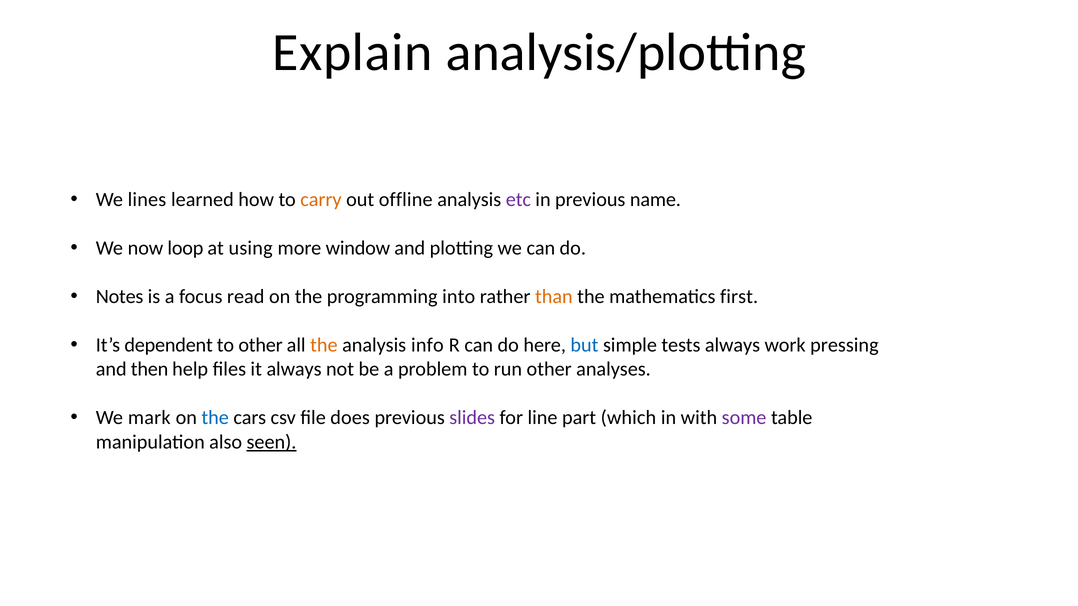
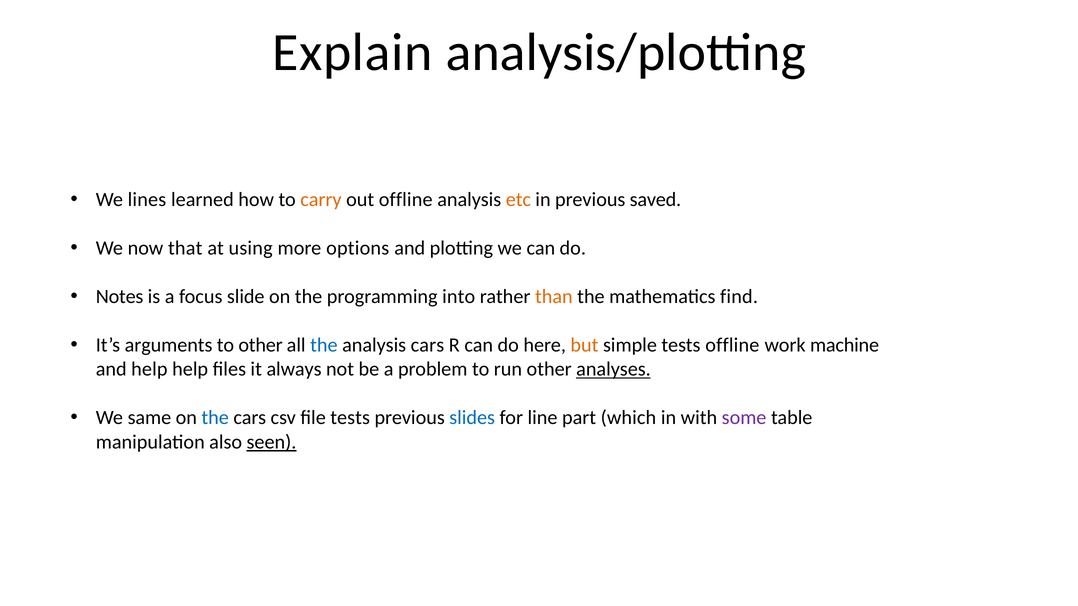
etc colour: purple -> orange
name: name -> saved
loop: loop -> that
window: window -> options
read: read -> slide
first: first -> find
dependent: dependent -> arguments
the at (324, 345) colour: orange -> blue
analysis info: info -> cars
but colour: blue -> orange
tests always: always -> offline
pressing: pressing -> machine
and then: then -> help
analyses underline: none -> present
mark: mark -> same
file does: does -> tests
slides colour: purple -> blue
